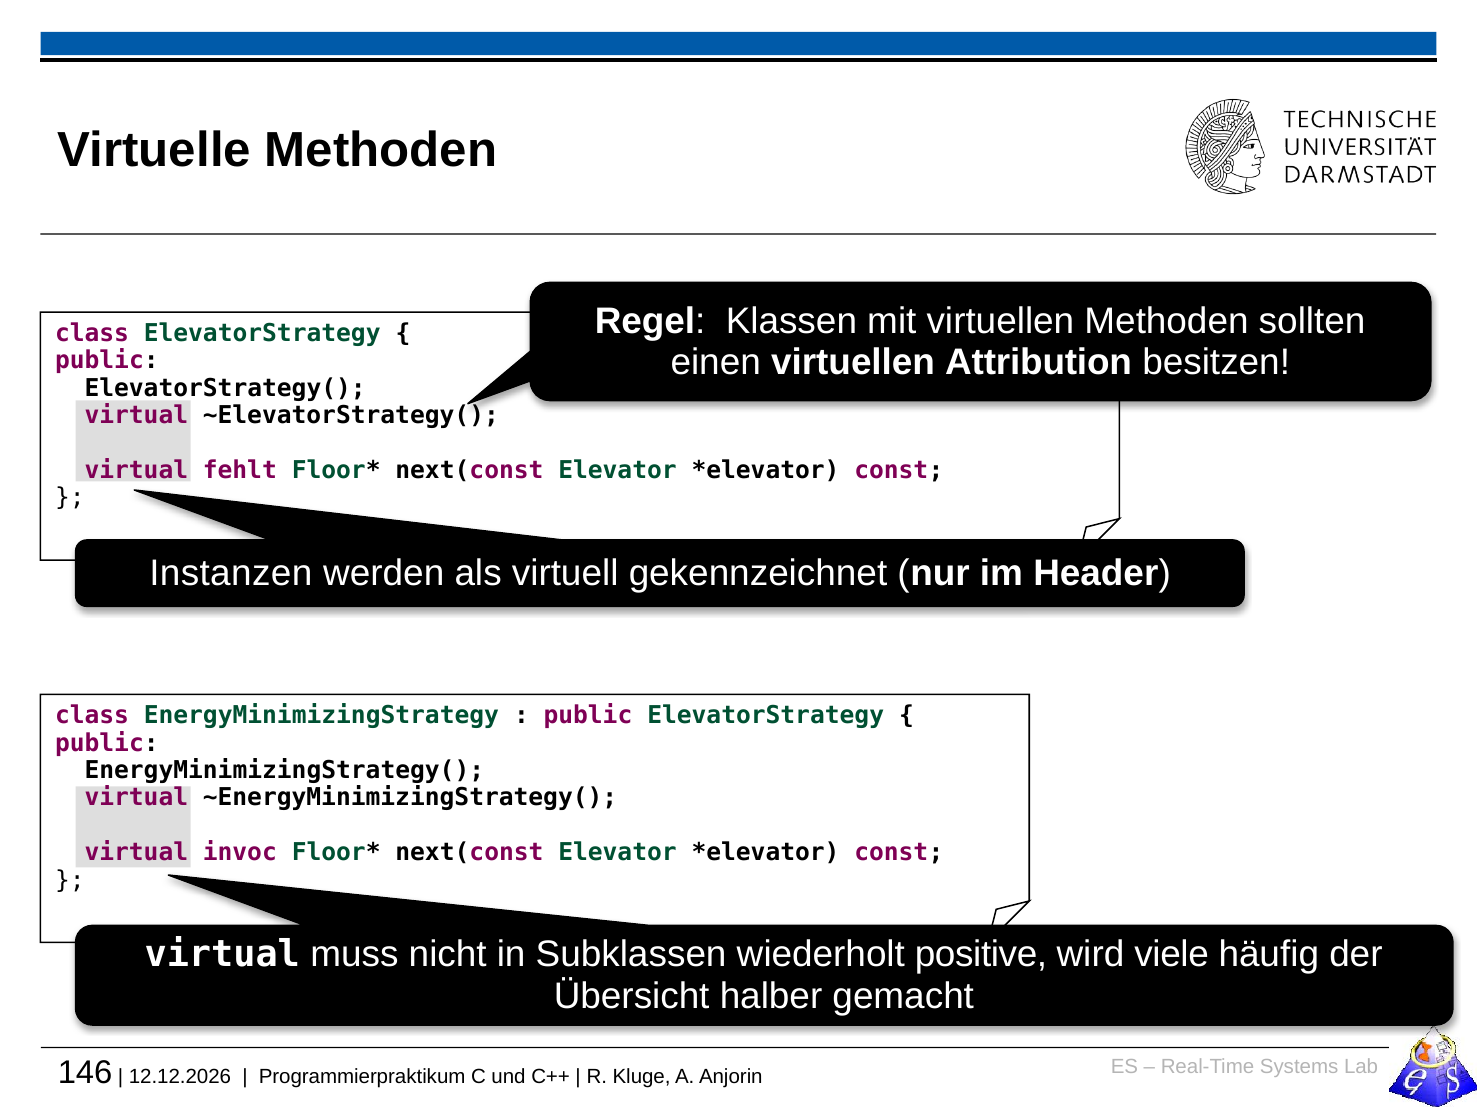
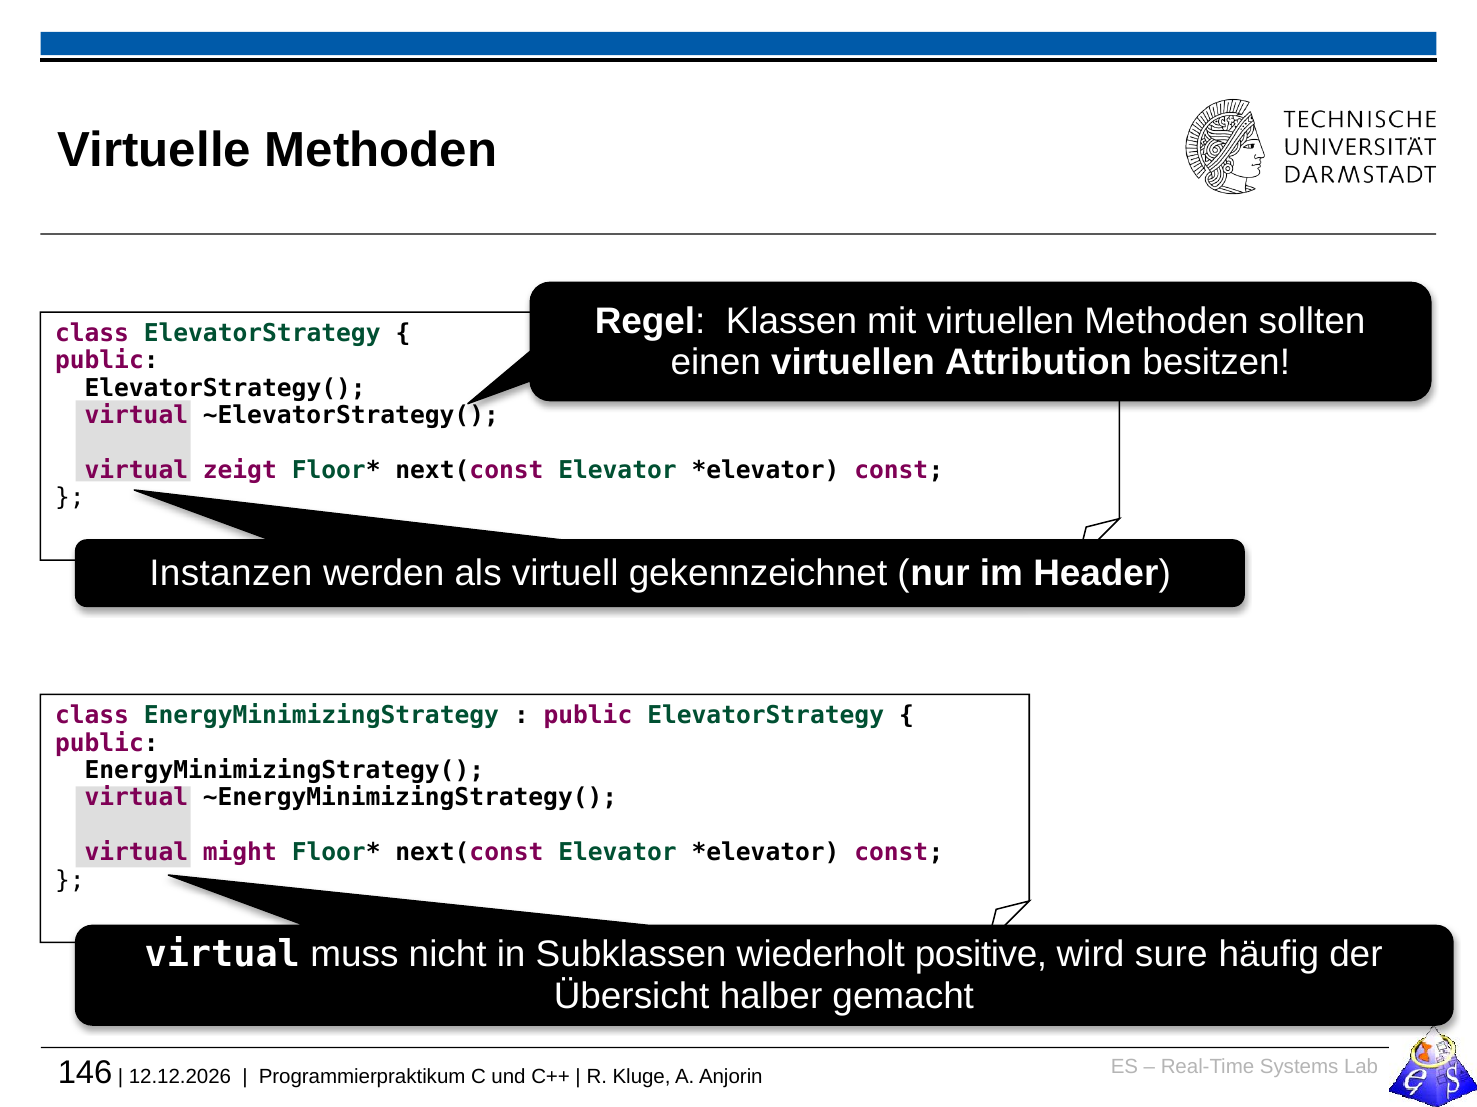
fehlt: fehlt -> zeigt
invoc: invoc -> might
viele: viele -> sure
